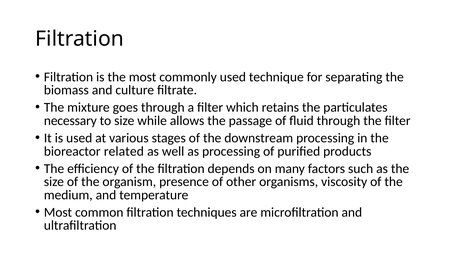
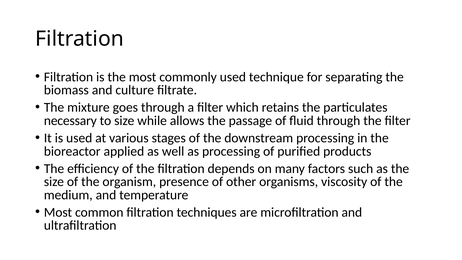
related: related -> applied
